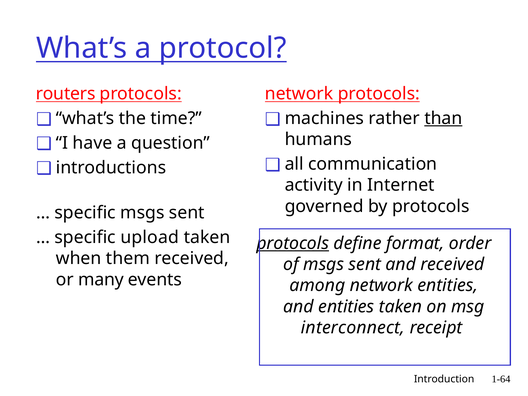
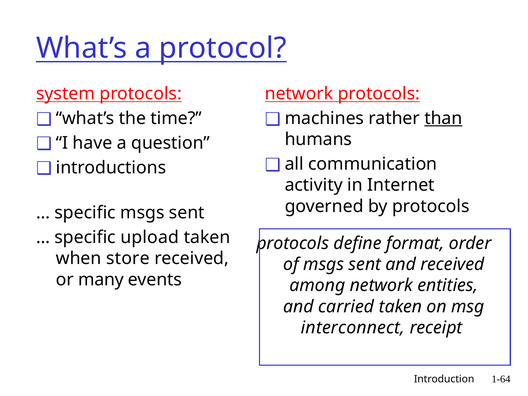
routers: routers -> system
protocols at (293, 243) underline: present -> none
them: them -> store
and entities: entities -> carried
